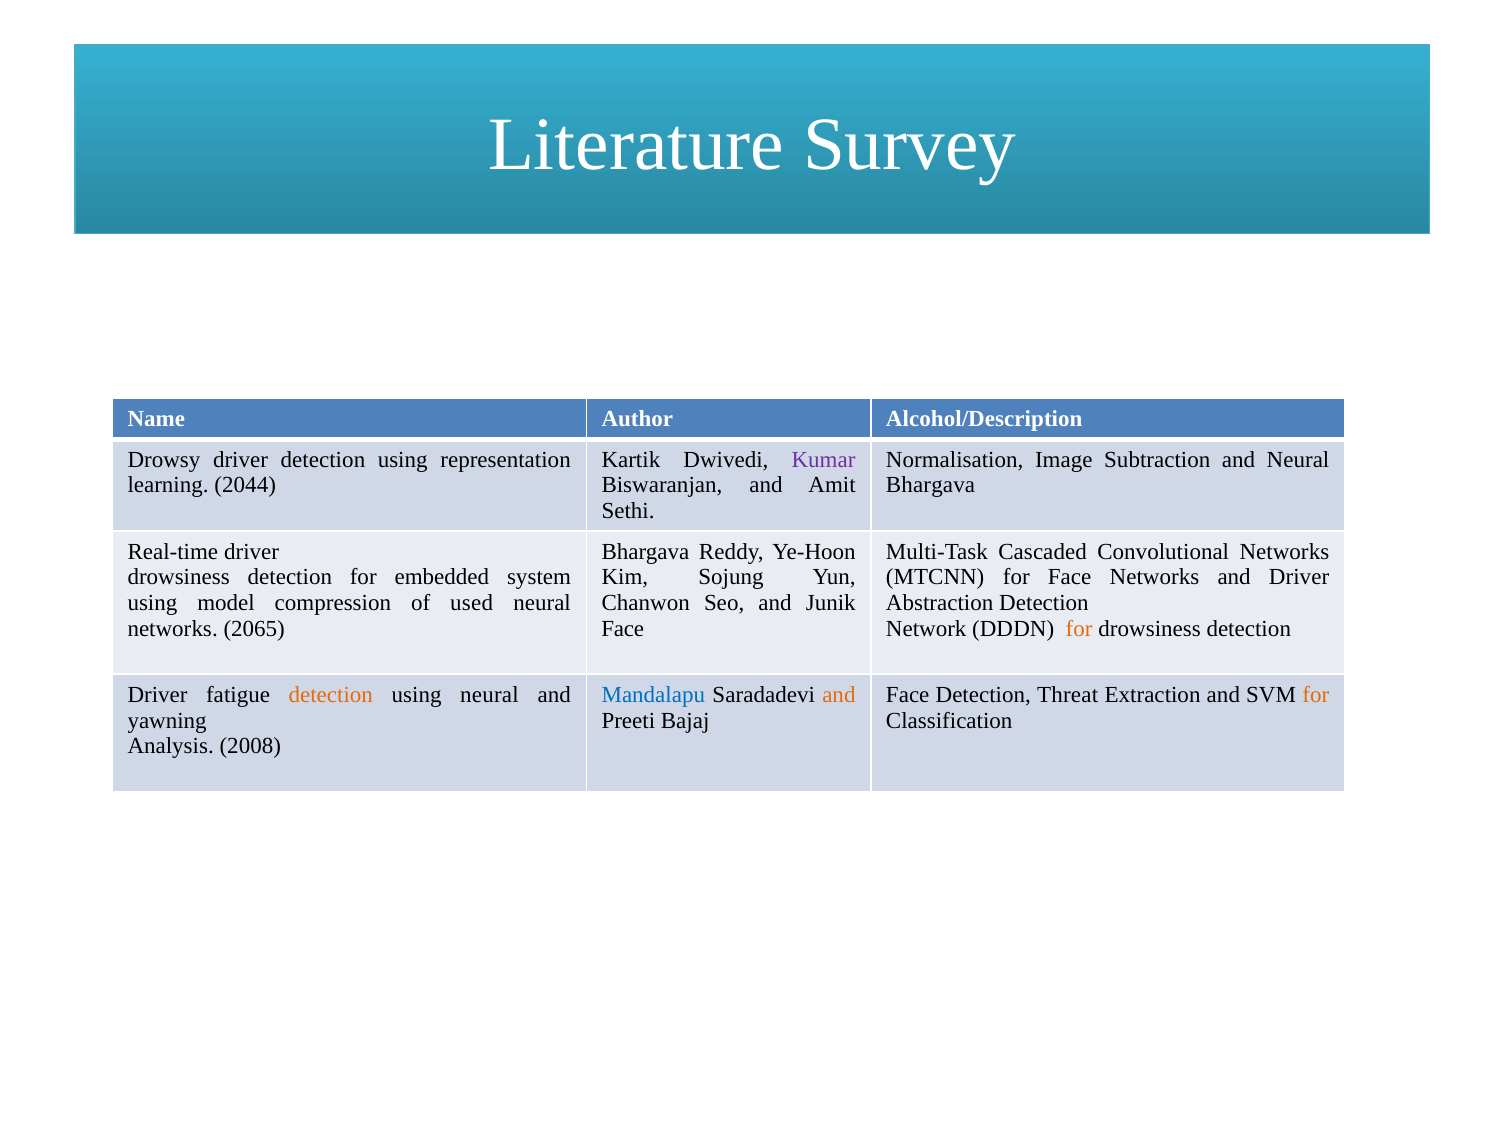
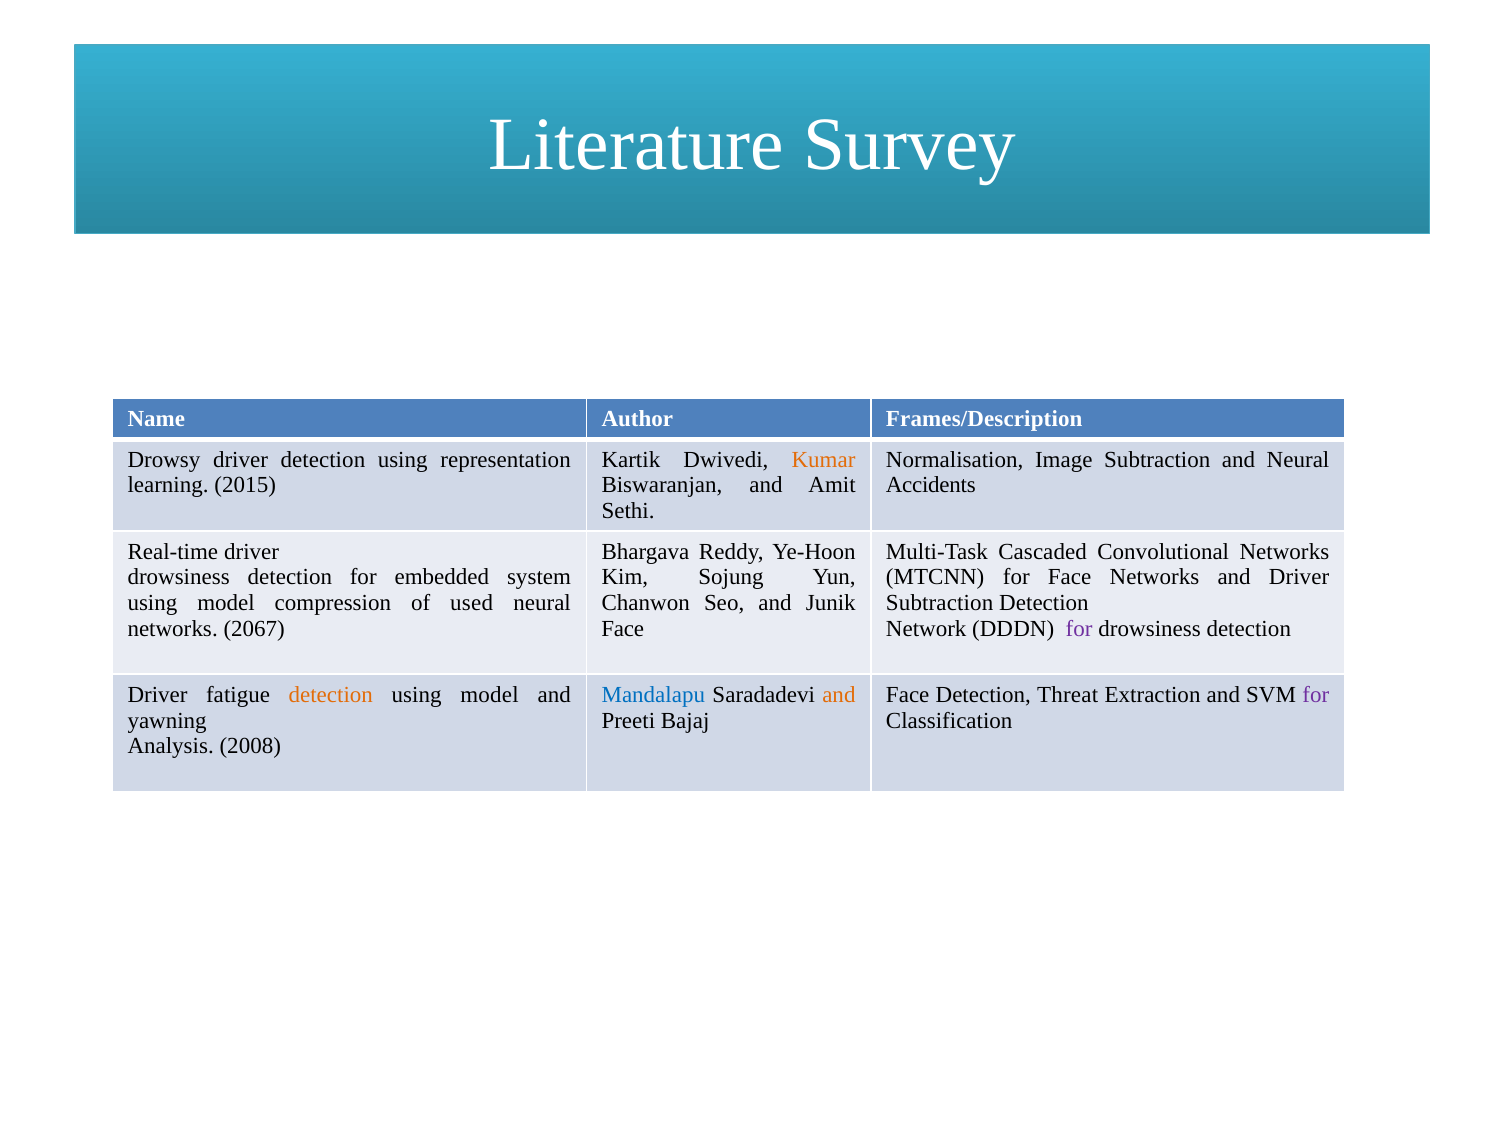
Alcohol/Description: Alcohol/Description -> Frames/Description
Kumar colour: purple -> orange
2044: 2044 -> 2015
Bhargava at (931, 485): Bhargava -> Accidents
Abstraction at (940, 603): Abstraction -> Subtraction
2065: 2065 -> 2067
for at (1079, 628) colour: orange -> purple
neural at (489, 695): neural -> model
for at (1316, 695) colour: orange -> purple
